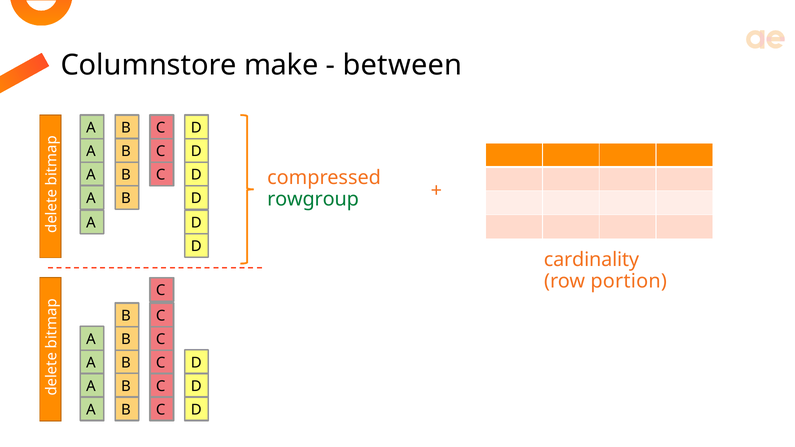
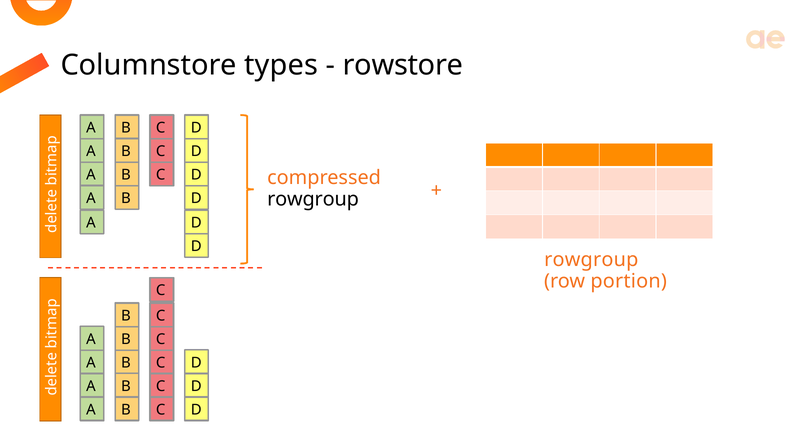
make: make -> types
between: between -> rowstore
rowgroup at (313, 199) colour: green -> black
cardinality at (591, 260): cardinality -> rowgroup
